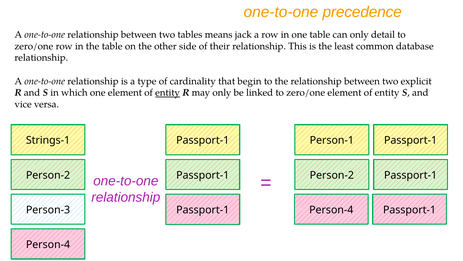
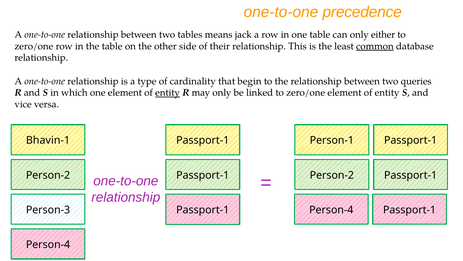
detail: detail -> either
common underline: none -> present
explicit: explicit -> queries
Strings-1: Strings-1 -> Bhavin-1
